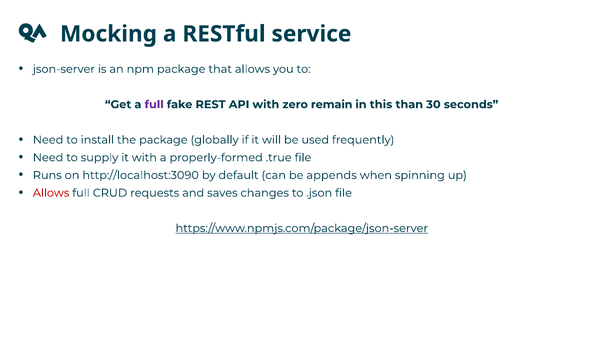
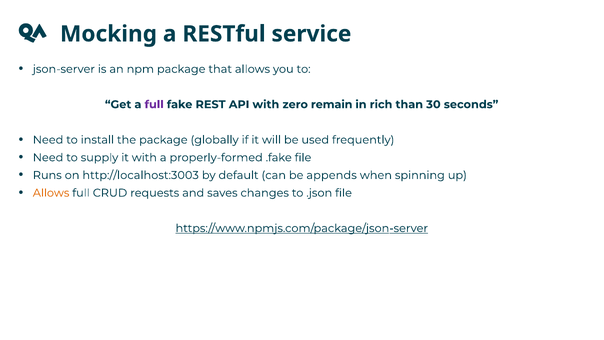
this: this -> rich
.true: .true -> .fake
http://localhost:3090: http://localhost:3090 -> http://localhost:3003
Allows at (51, 193) colour: red -> orange
